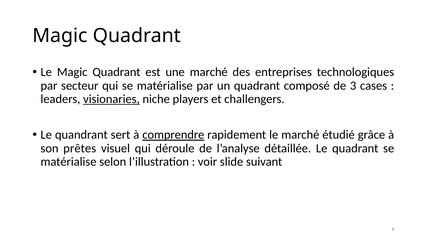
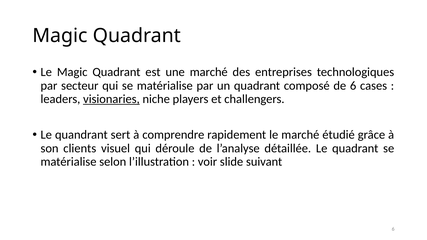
de 3: 3 -> 6
comprendre underline: present -> none
prêtes: prêtes -> clients
